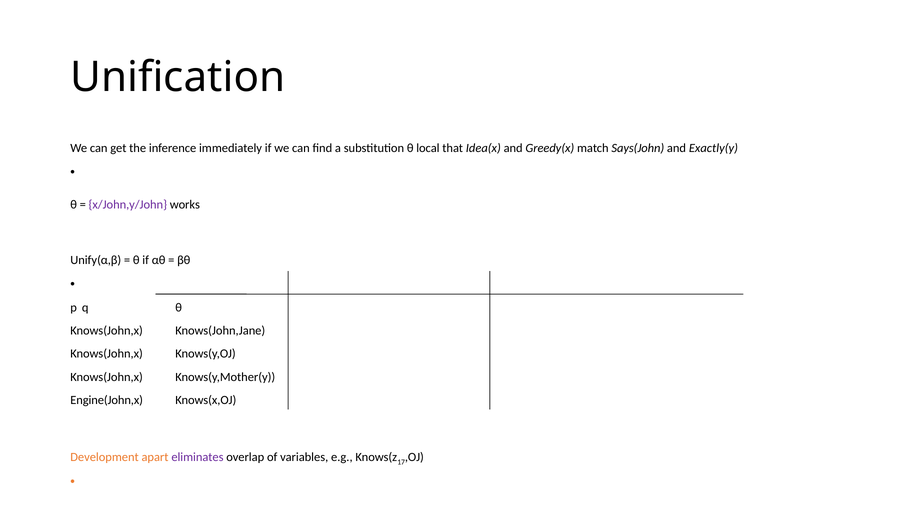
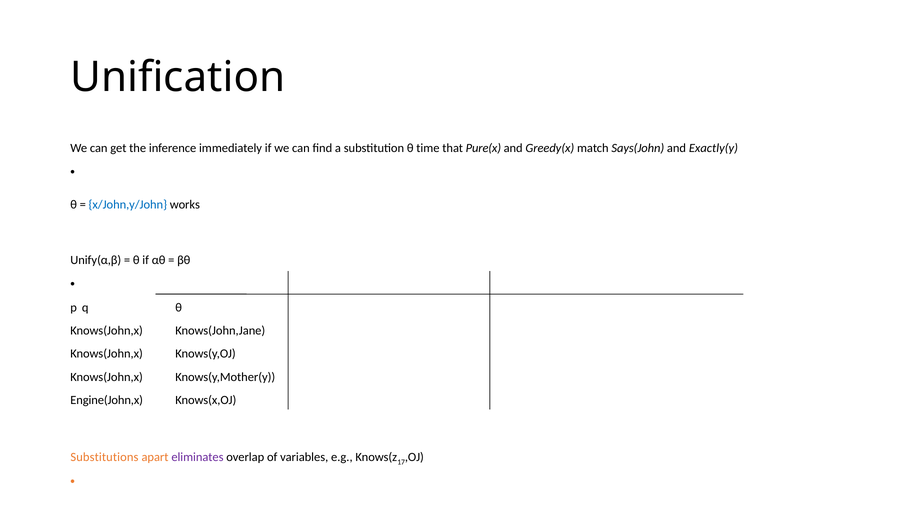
local: local -> time
Idea(x: Idea(x -> Pure(x
x/John,y/John colour: purple -> blue
Development: Development -> Substitutions
